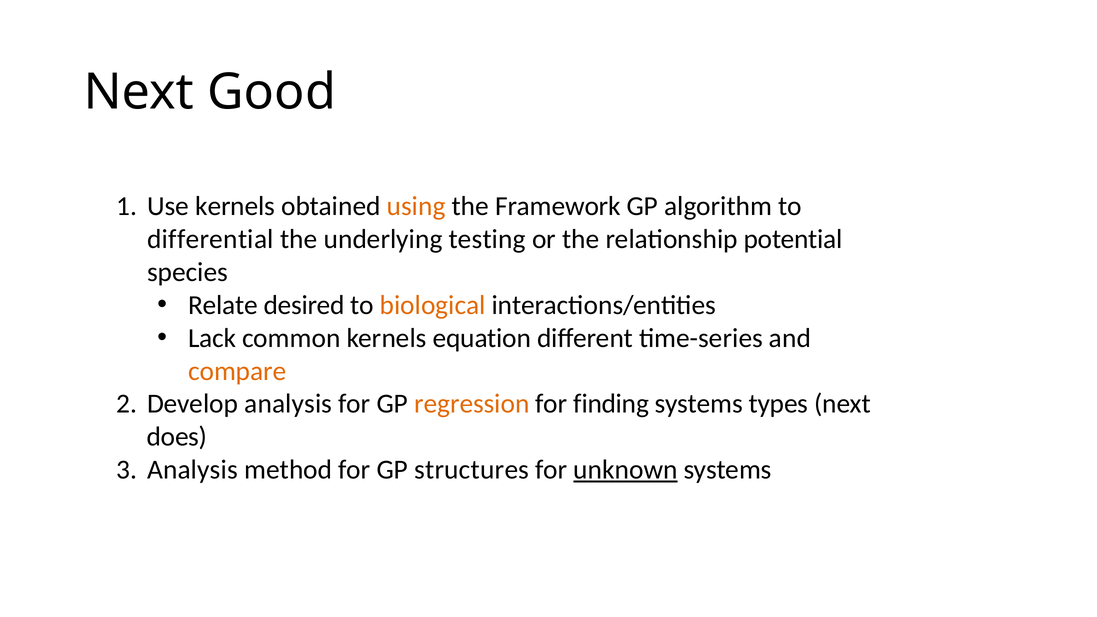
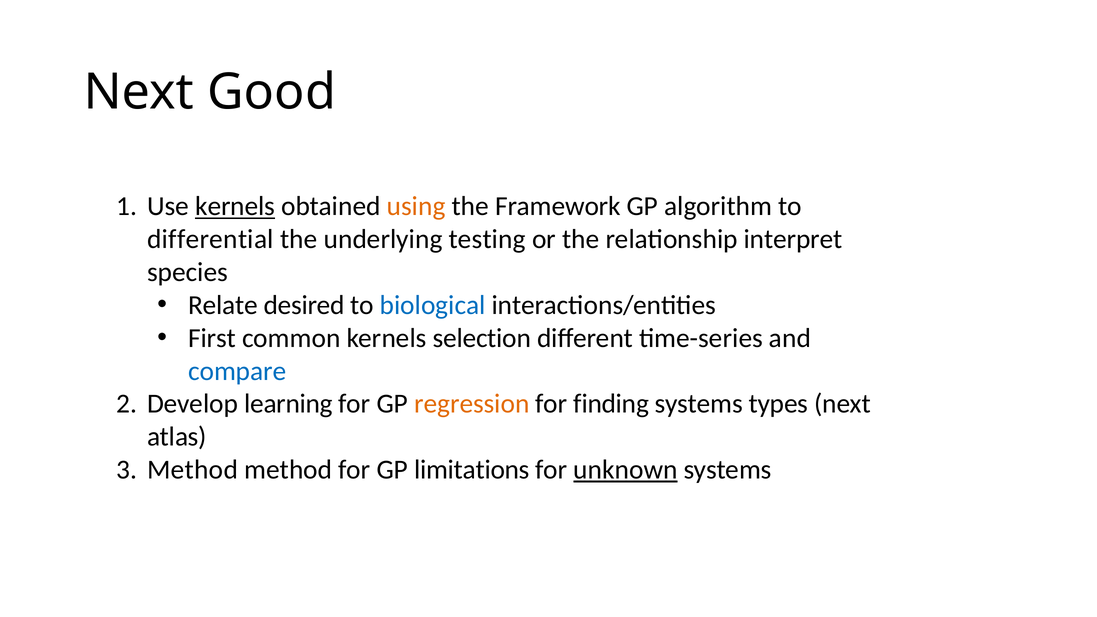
kernels at (235, 206) underline: none -> present
potential: potential -> interpret
biological colour: orange -> blue
Lack: Lack -> First
equation: equation -> selection
compare colour: orange -> blue
Develop analysis: analysis -> learning
does: does -> atlas
Analysis at (193, 470): Analysis -> Method
structures: structures -> limitations
